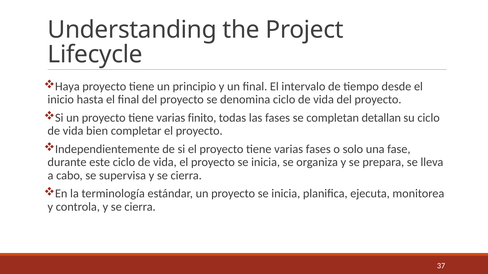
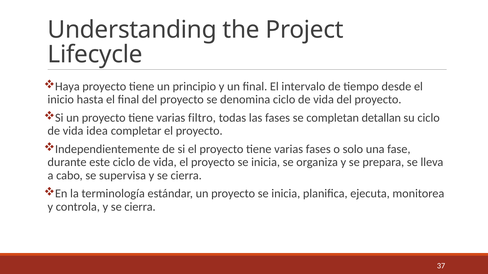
finito: finito -> filtro
bien: bien -> idea
